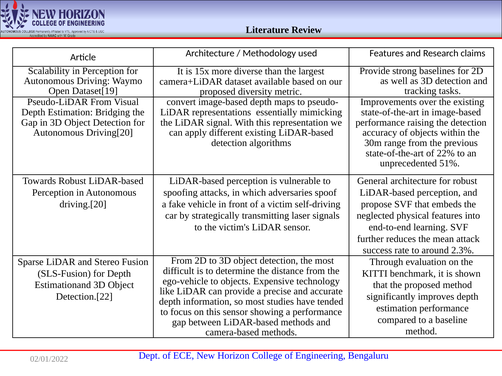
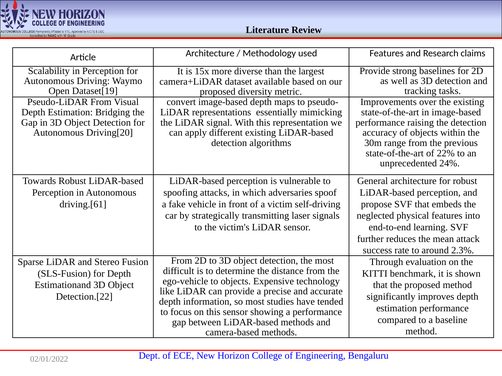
51%: 51% -> 24%
driving.[20: driving.[20 -> driving.[61
